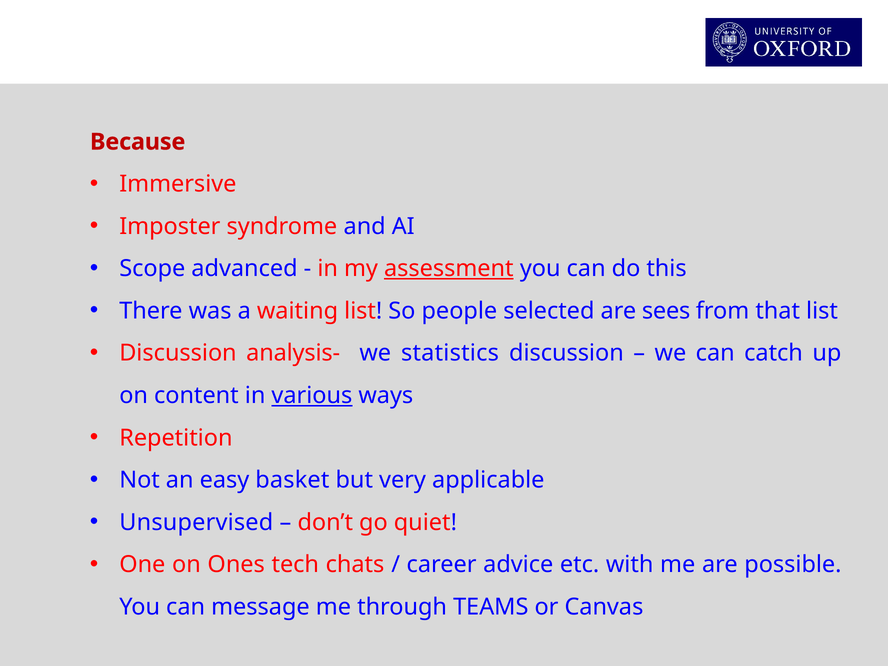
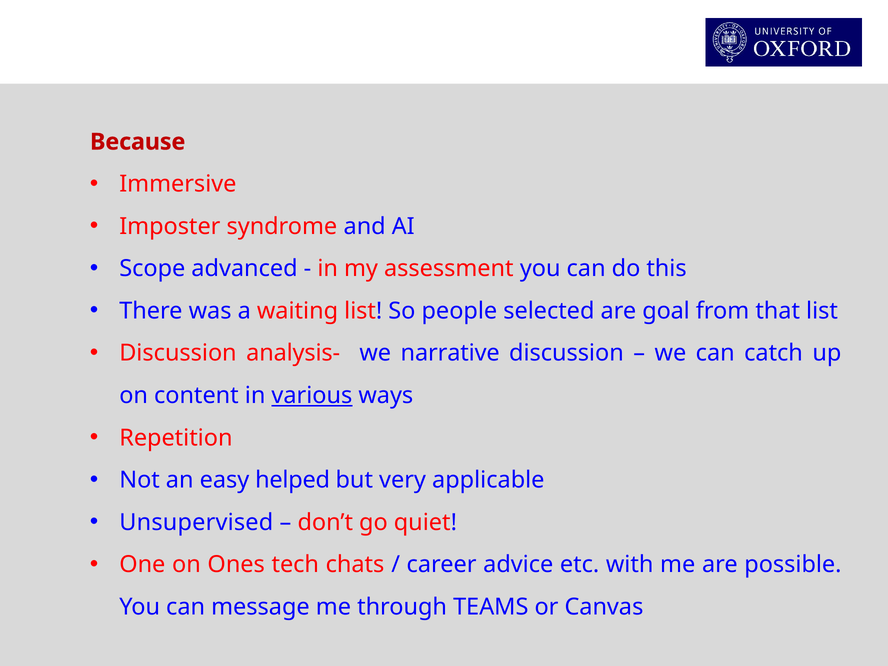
assessment underline: present -> none
sees: sees -> goal
statistics: statistics -> narrative
basket: basket -> helped
